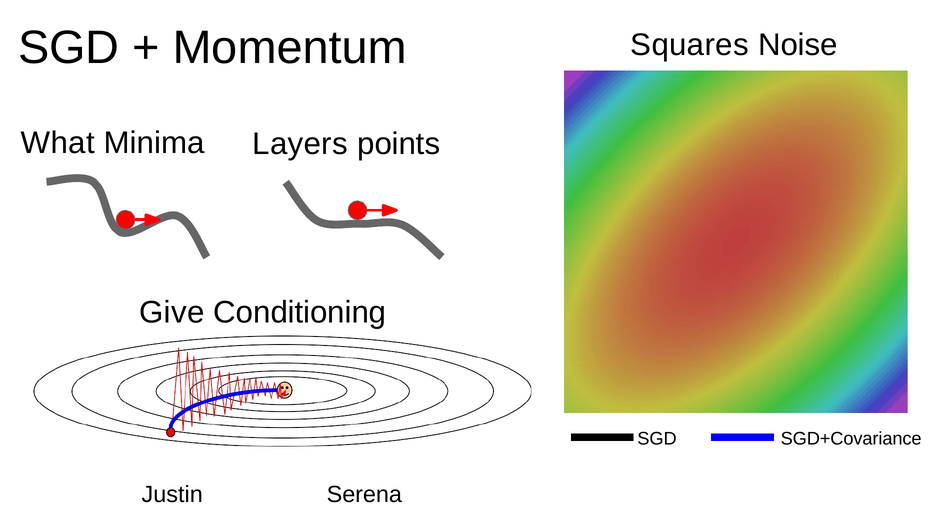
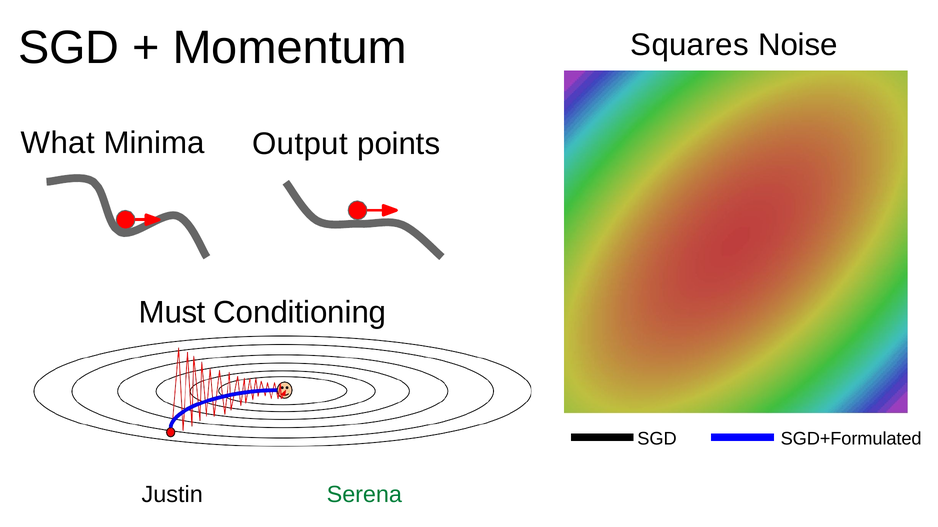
Layers: Layers -> Output
Give: Give -> Must
SGD+Covariance: SGD+Covariance -> SGD+Formulated
Serena colour: black -> green
